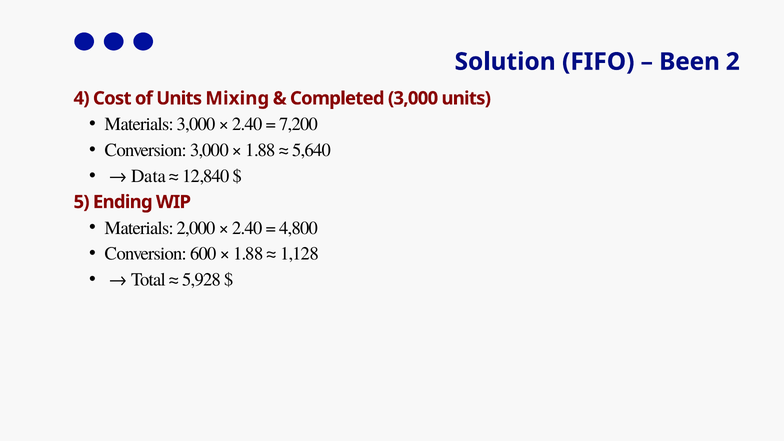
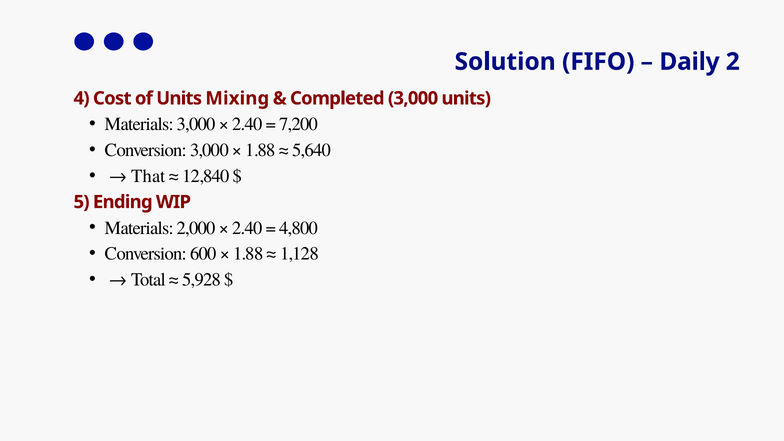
Been: Been -> Daily
Data: Data -> That
